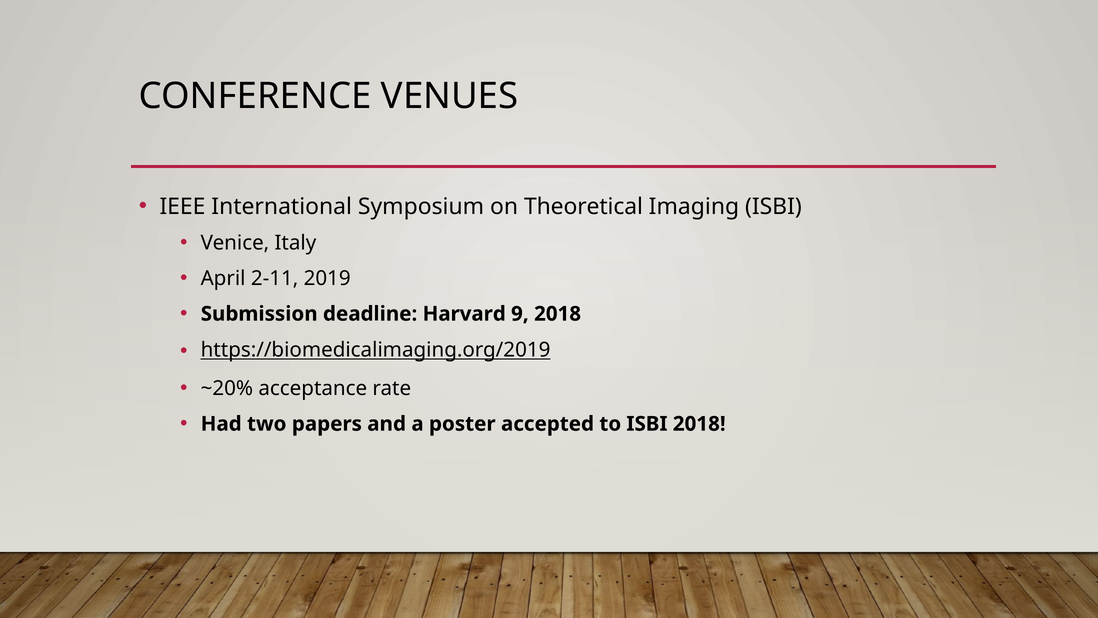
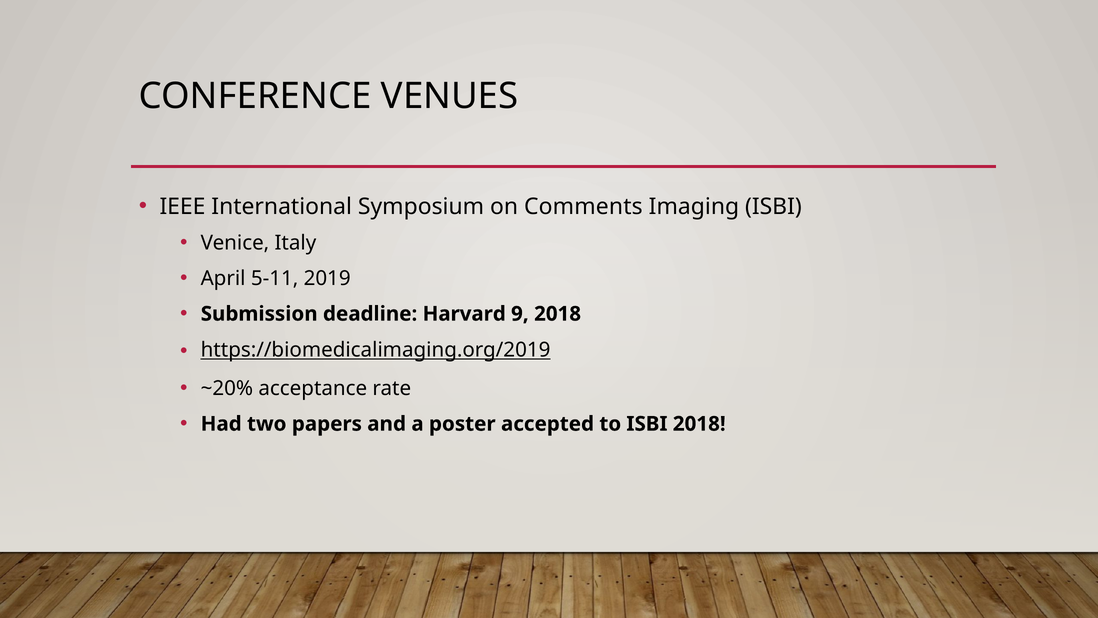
Theoretical: Theoretical -> Comments
2-11: 2-11 -> 5-11
